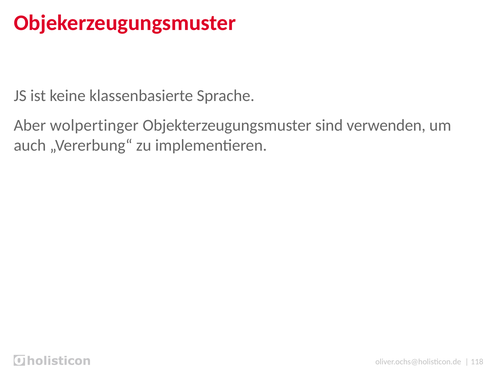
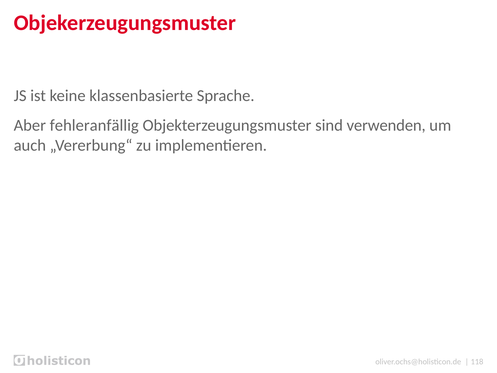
wolpertinger: wolpertinger -> fehleranfällig
